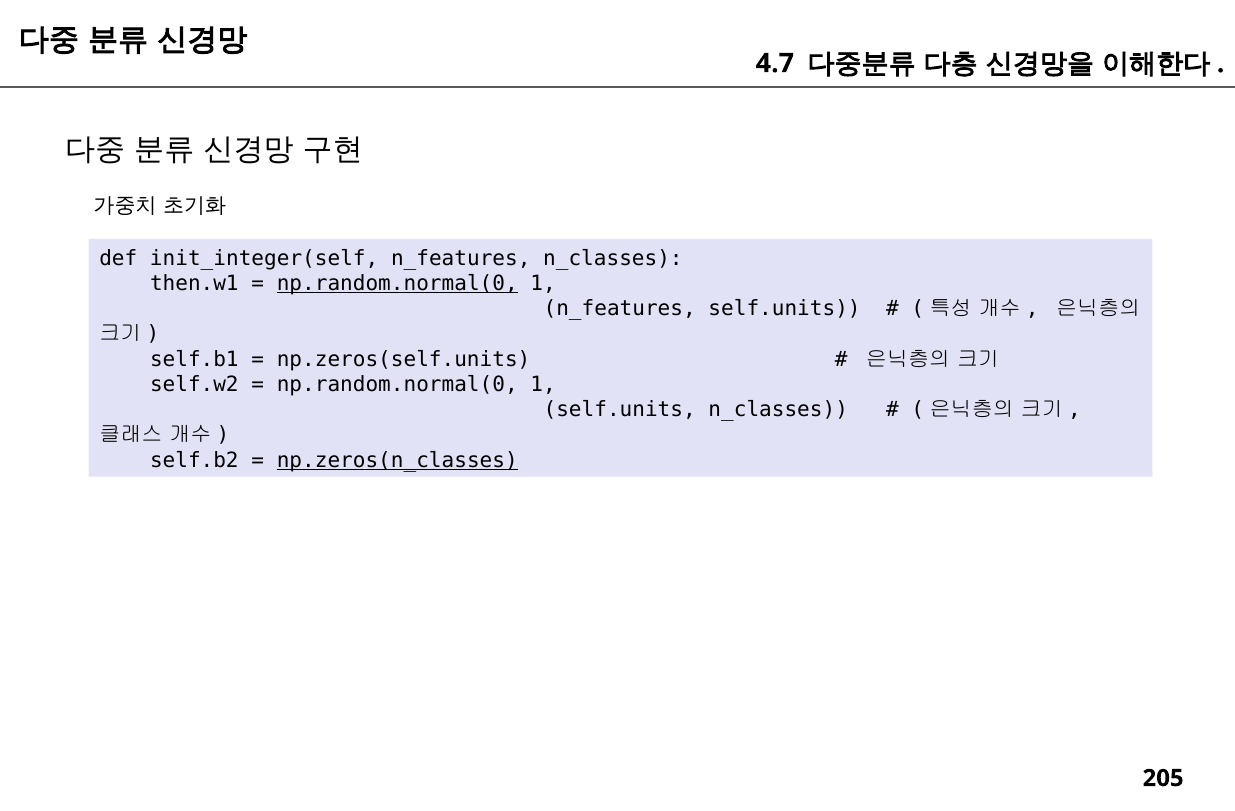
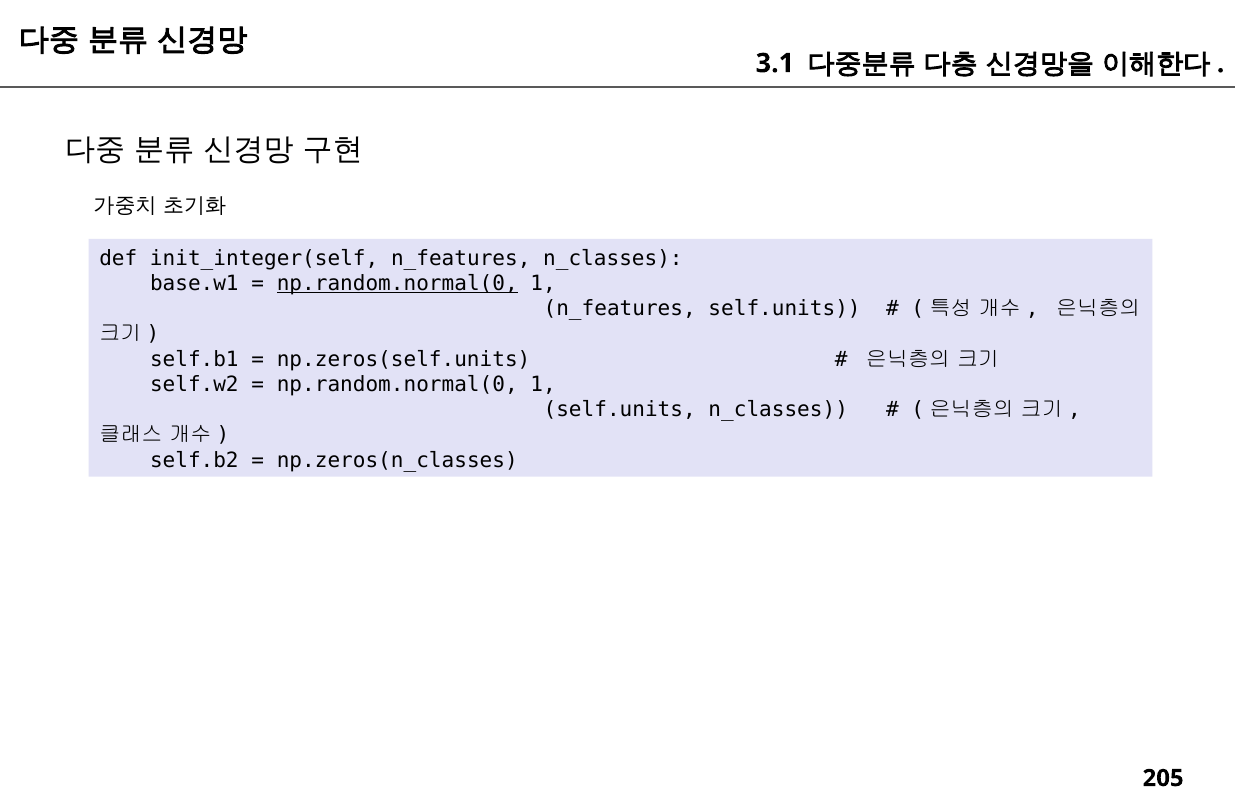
4.7: 4.7 -> 3.1
then.w1: then.w1 -> base.w1
np.zeros(n_classes underline: present -> none
